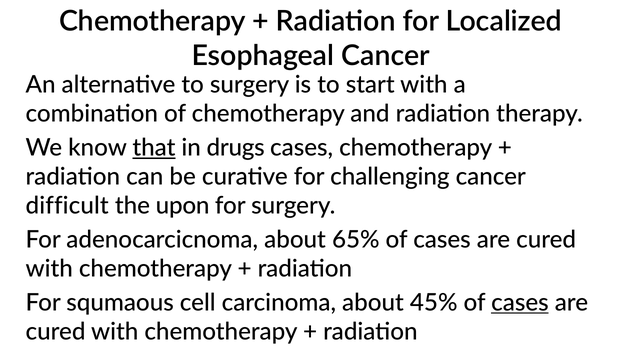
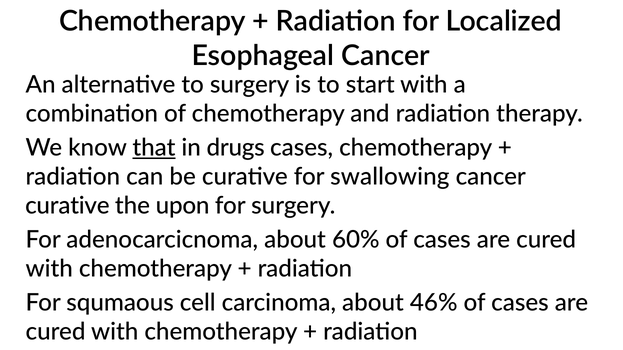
challenging: challenging -> swallowing
difficult at (67, 206): difficult -> curative
65%: 65% -> 60%
45%: 45% -> 46%
cases at (520, 303) underline: present -> none
